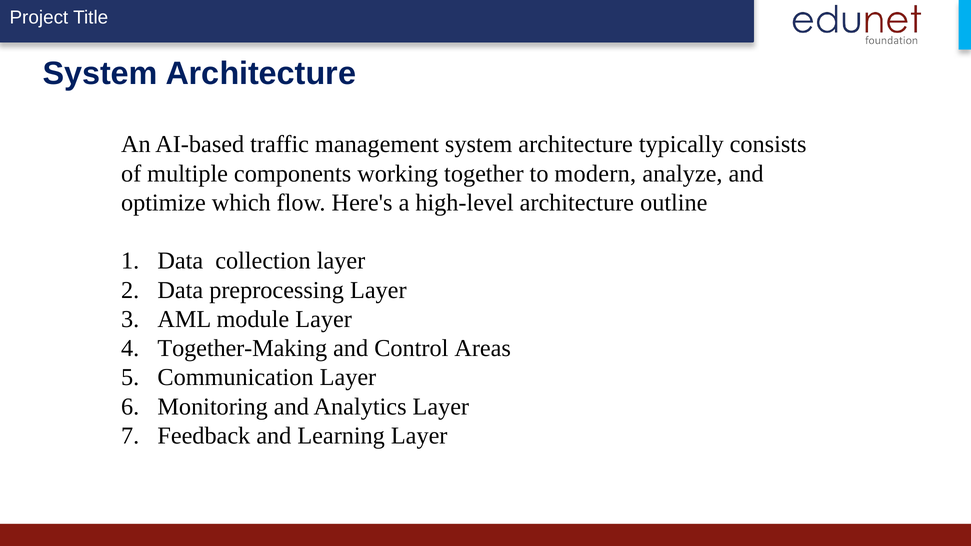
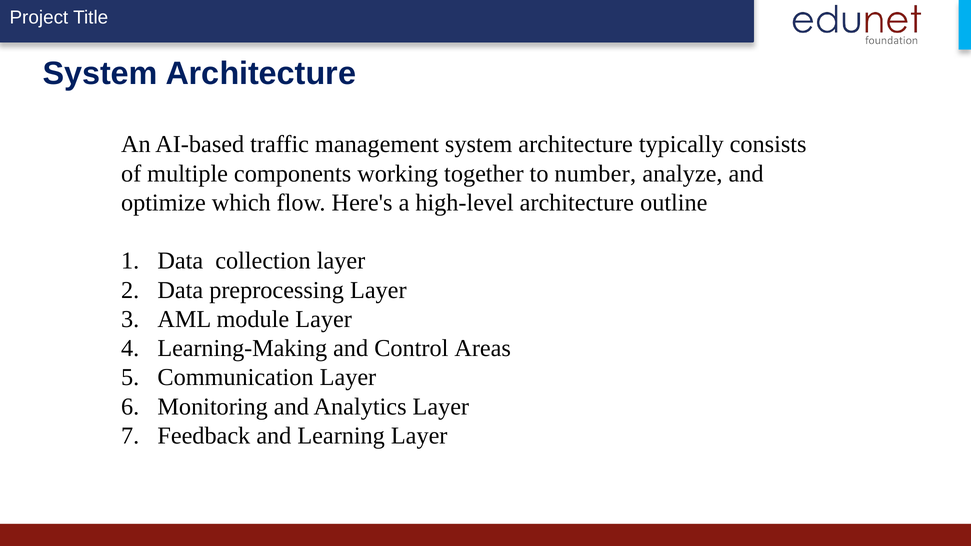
modern: modern -> number
Together-Making: Together-Making -> Learning-Making
